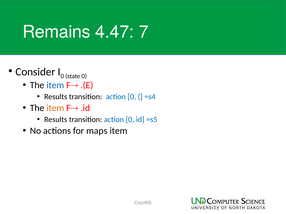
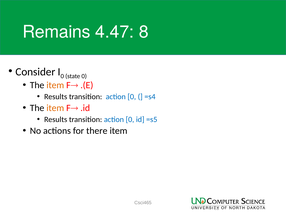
7: 7 -> 8
item at (55, 85) colour: blue -> orange
maps: maps -> there
